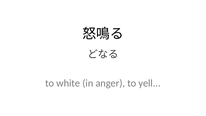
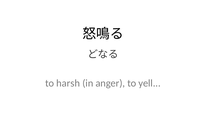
white: white -> harsh
